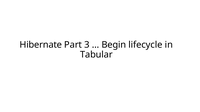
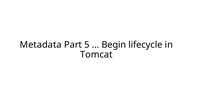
Hibernate: Hibernate -> Metadata
3: 3 -> 5
Tabular: Tabular -> Tomcat
